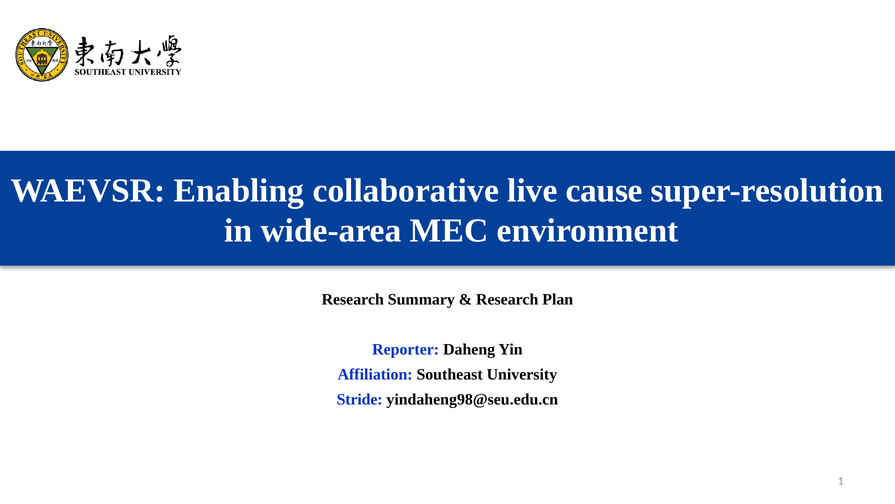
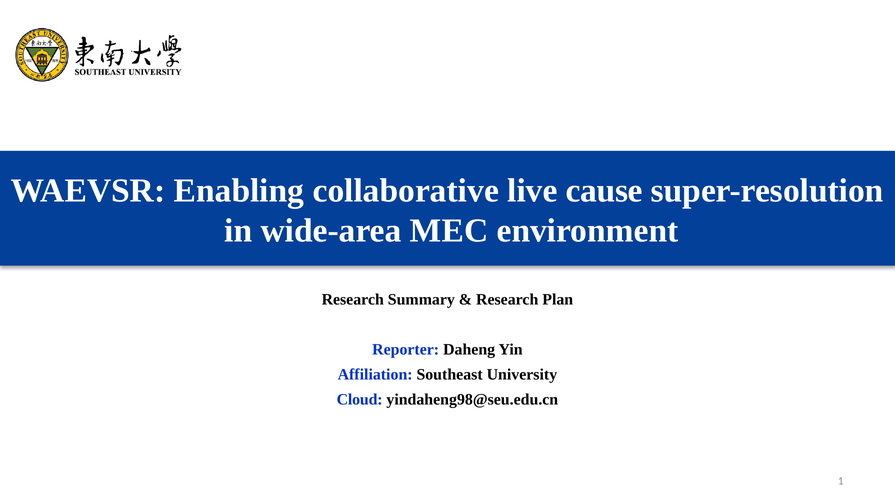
Stride: Stride -> Cloud
